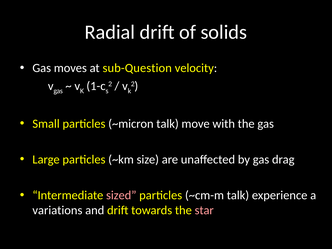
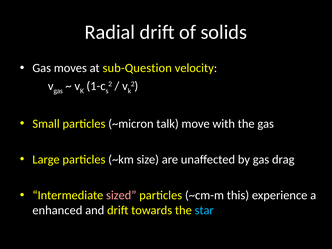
~cm-m talk: talk -> this
variations: variations -> enhanced
star colour: pink -> light blue
